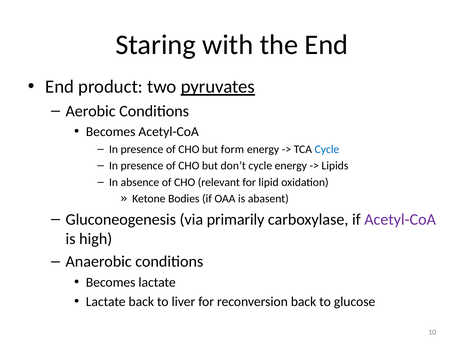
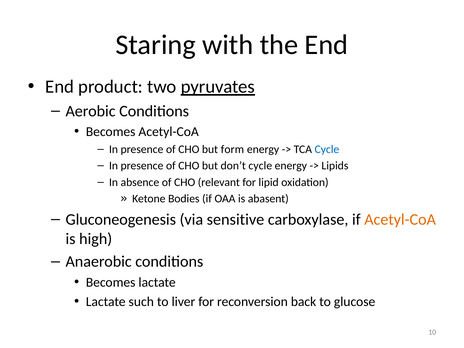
primarily: primarily -> sensitive
Acetyl-CoA at (400, 219) colour: purple -> orange
Lactate back: back -> such
